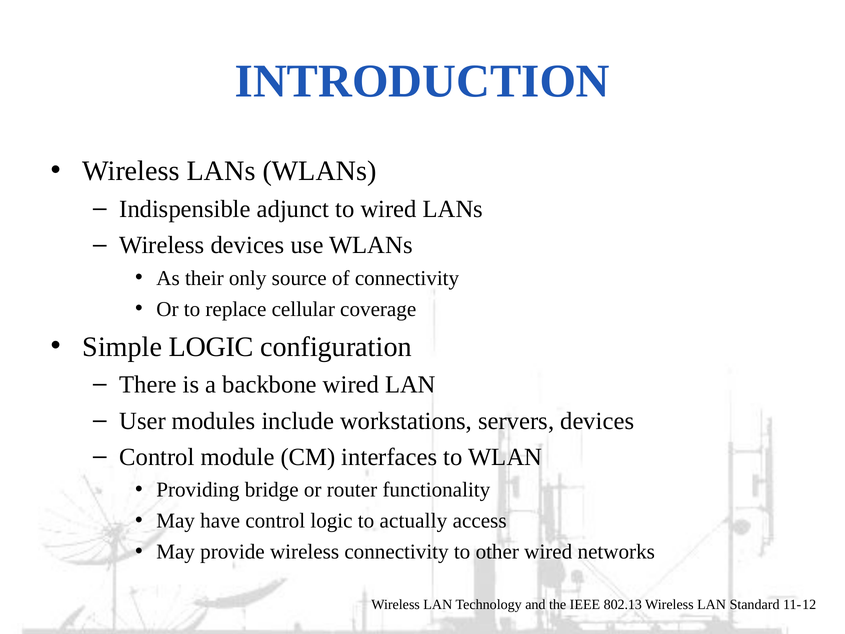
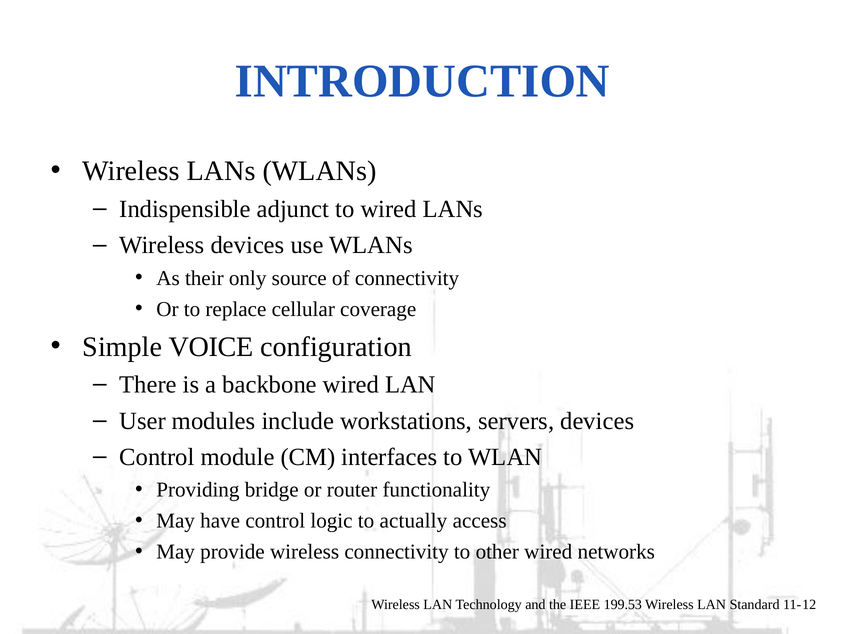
Simple LOGIC: LOGIC -> VOICE
802.13: 802.13 -> 199.53
